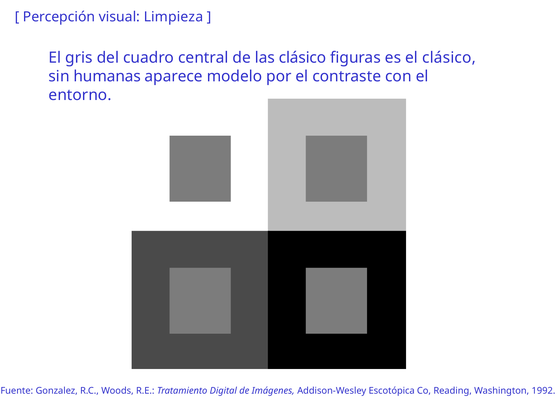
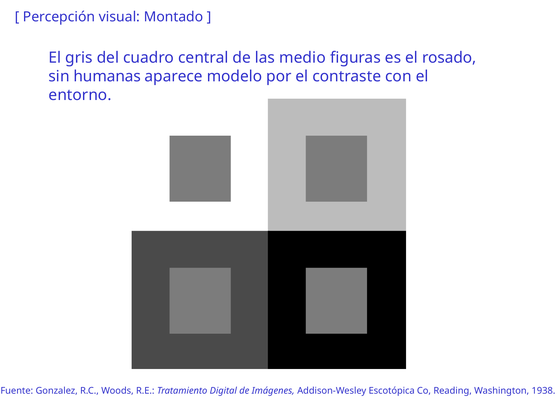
Limpieza: Limpieza -> Montado
las clásico: clásico -> medio
el clásico: clásico -> rosado
1992: 1992 -> 1938
